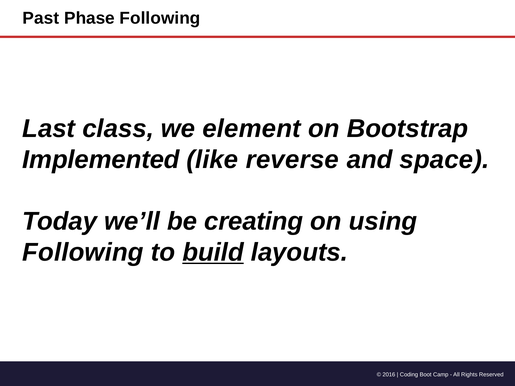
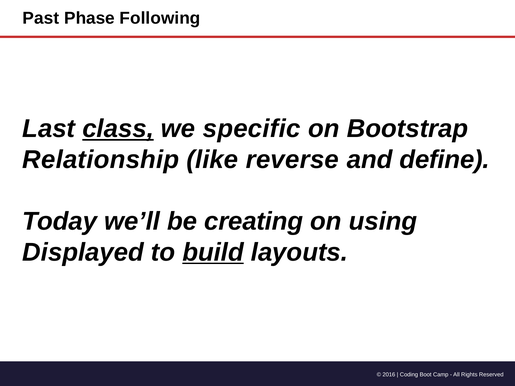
class underline: none -> present
element: element -> specific
Implemented: Implemented -> Relationship
space: space -> define
Following at (83, 252): Following -> Displayed
